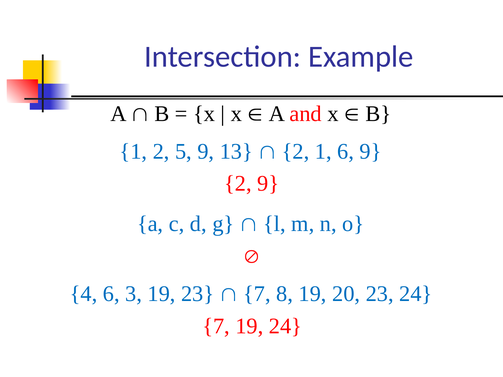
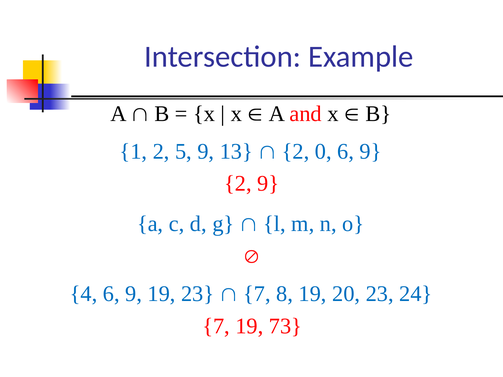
2 1: 1 -> 0
4 6 3: 3 -> 9
19 24: 24 -> 73
